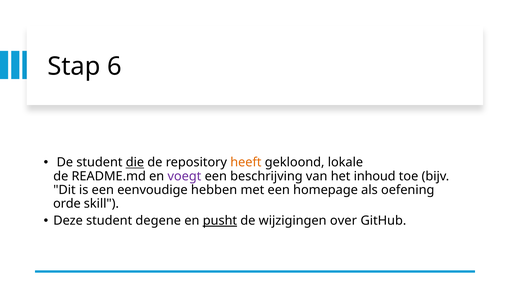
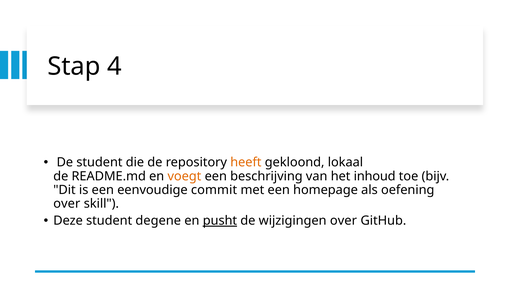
6: 6 -> 4
die underline: present -> none
lokale: lokale -> lokaal
voegt colour: purple -> orange
hebben: hebben -> commit
orde at (67, 204): orde -> over
